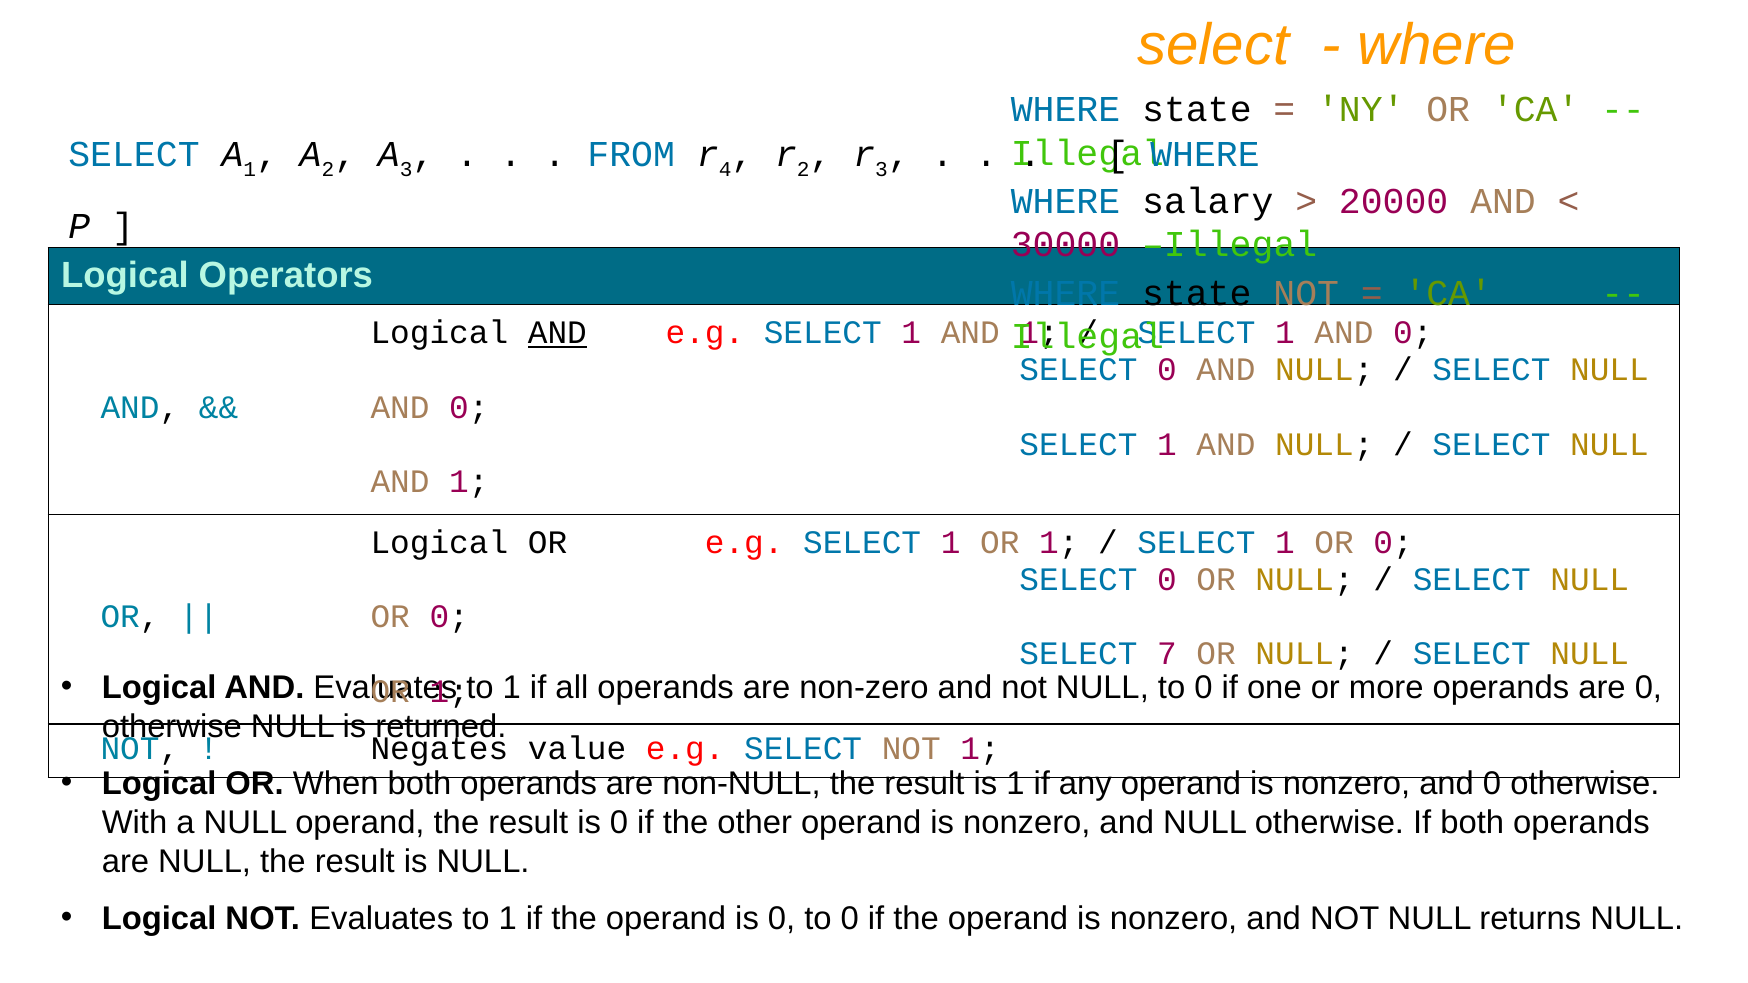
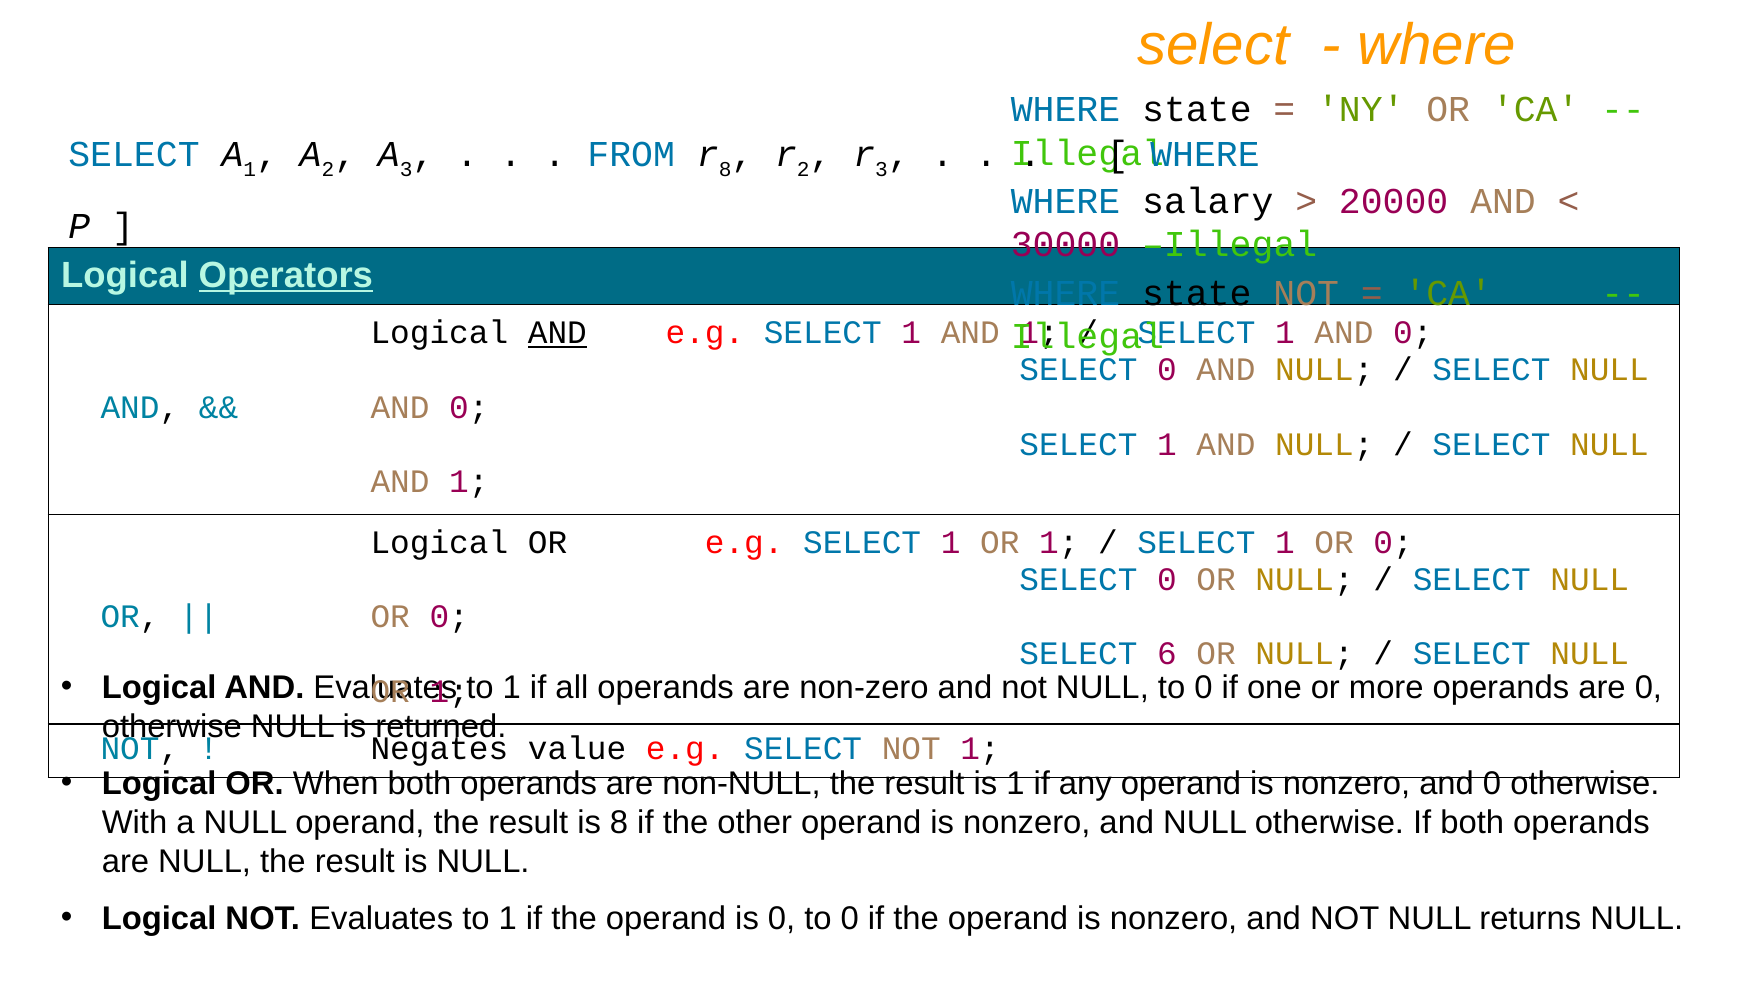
4 at (725, 169): 4 -> 8
Operators underline: none -> present
7: 7 -> 6
result is 0: 0 -> 8
